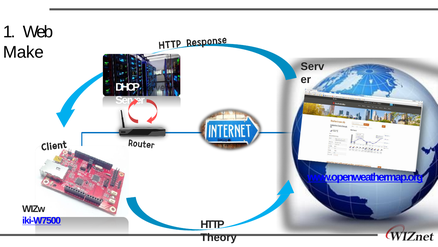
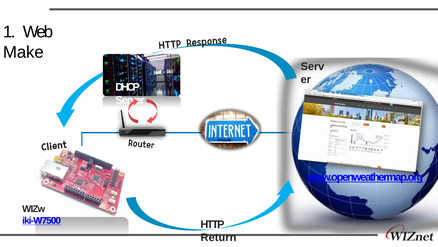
Theory: Theory -> Return
